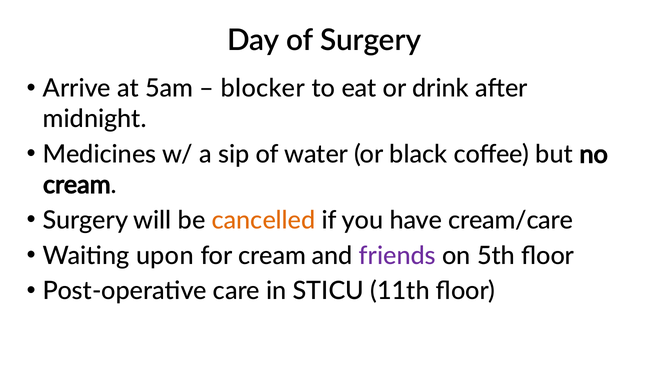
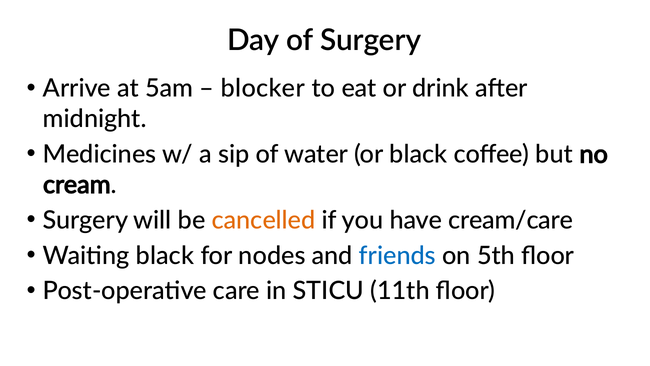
Waiting upon: upon -> black
for cream: cream -> nodes
friends colour: purple -> blue
